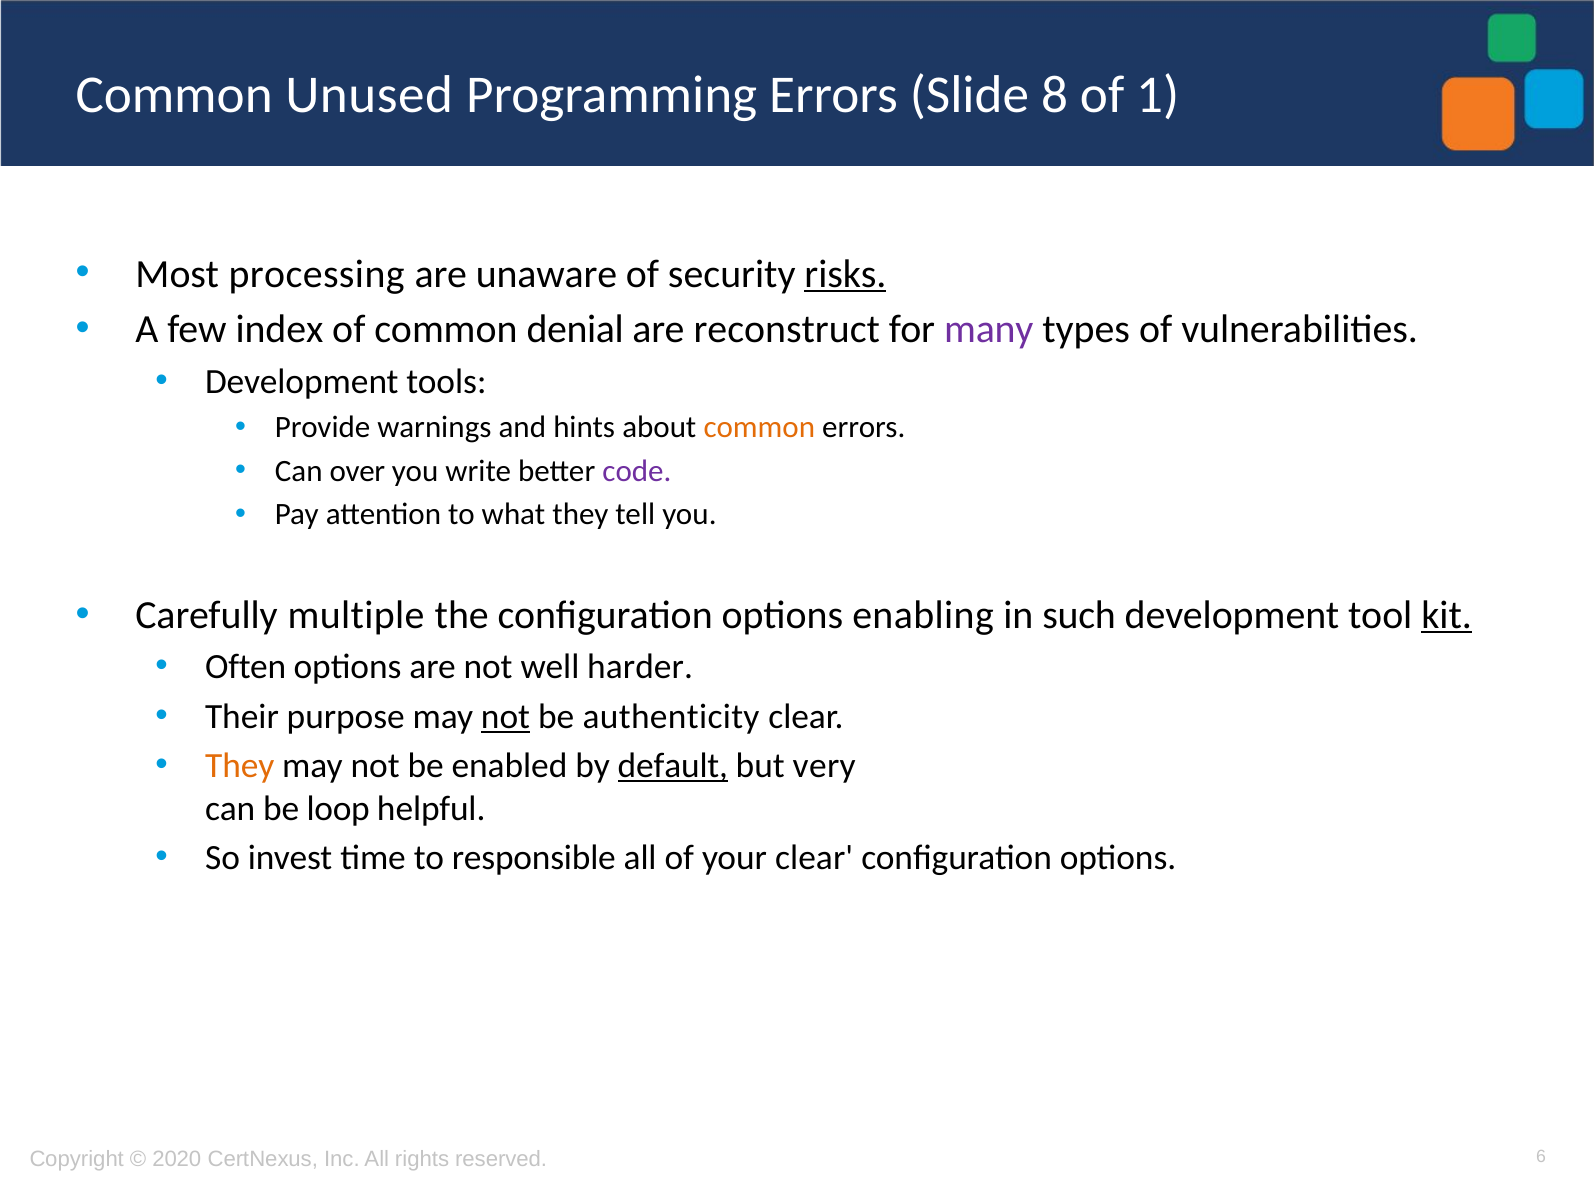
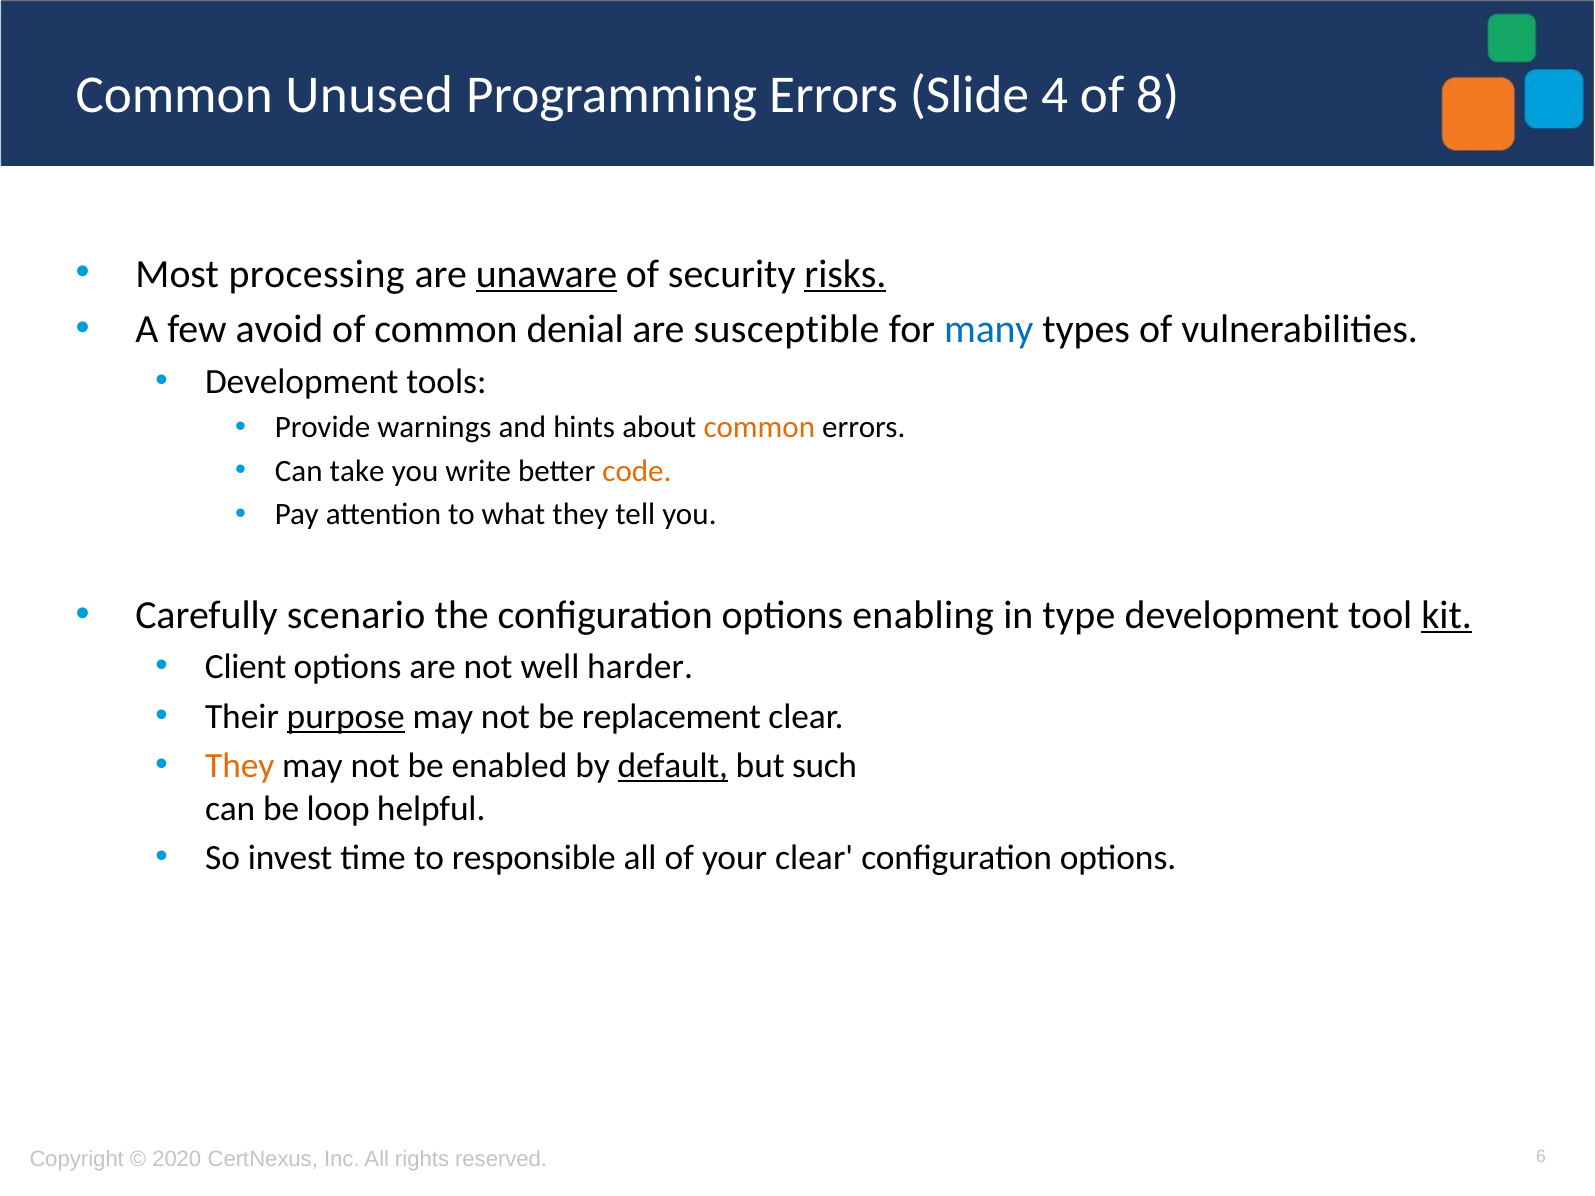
8: 8 -> 4
1: 1 -> 8
unaware underline: none -> present
index: index -> avoid
reconstruct: reconstruct -> susceptible
many colour: purple -> blue
over: over -> take
code colour: purple -> orange
multiple: multiple -> scenario
such: such -> type
Often: Often -> Client
purpose underline: none -> present
not at (505, 717) underline: present -> none
authenticity: authenticity -> replacement
very: very -> such
